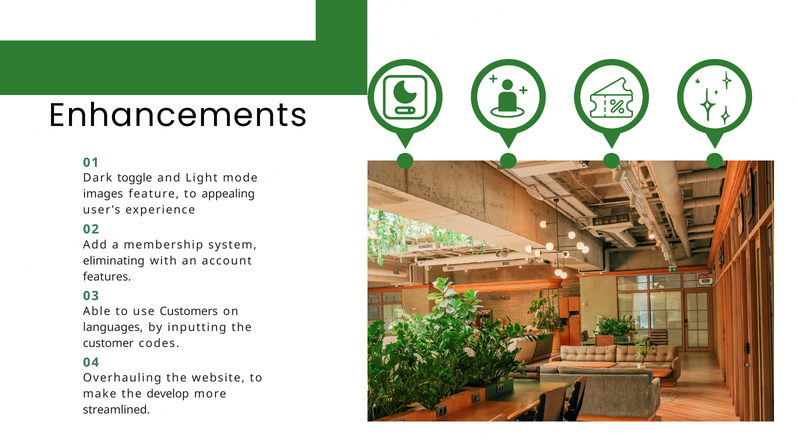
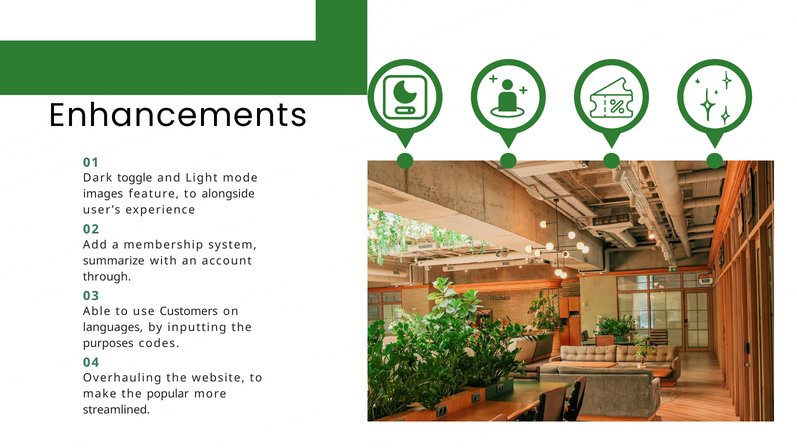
appealing: appealing -> alongside
eliminating: eliminating -> summarize
features: features -> through
customer: customer -> purposes
develop: develop -> popular
